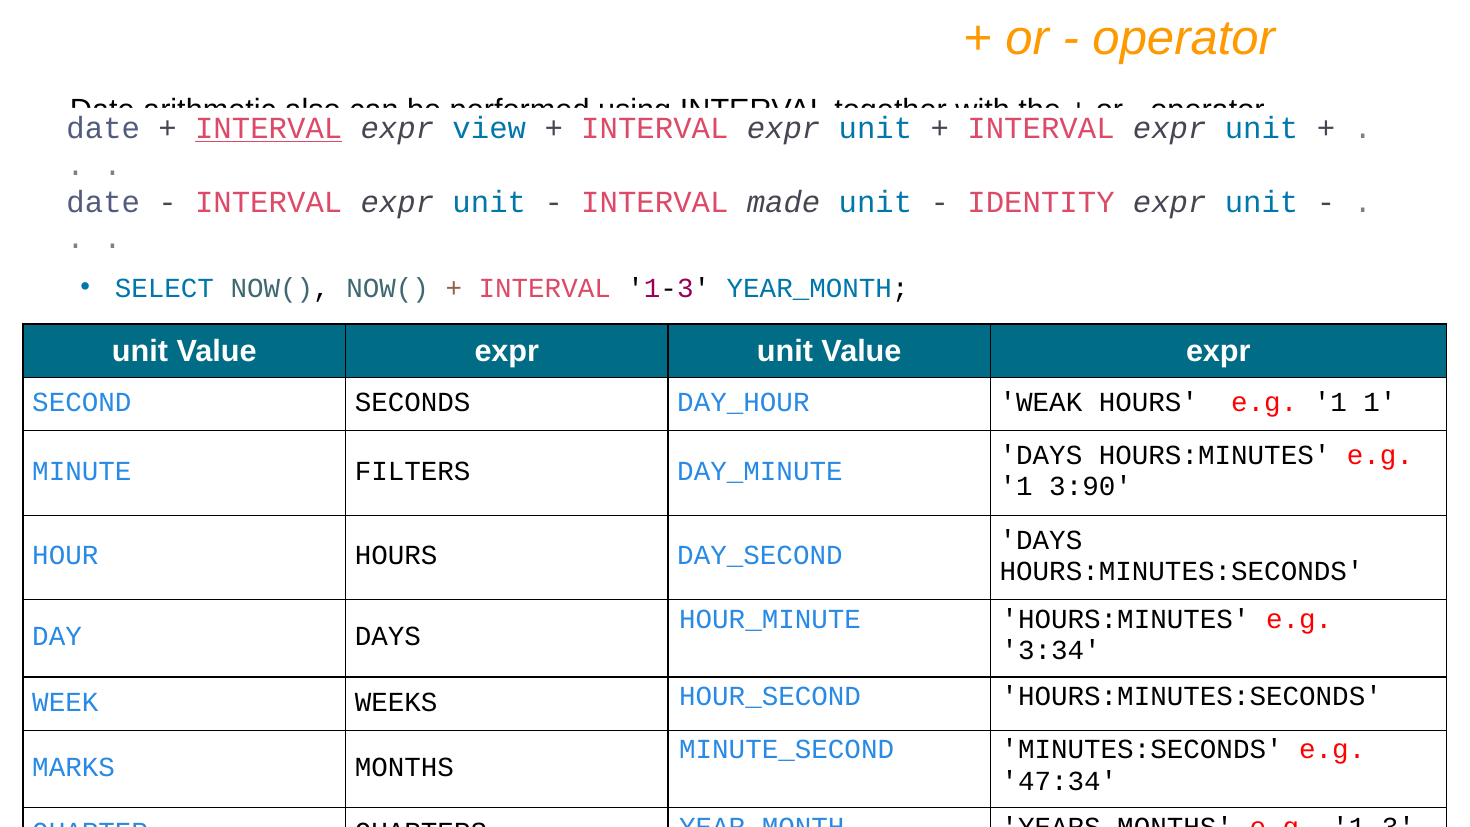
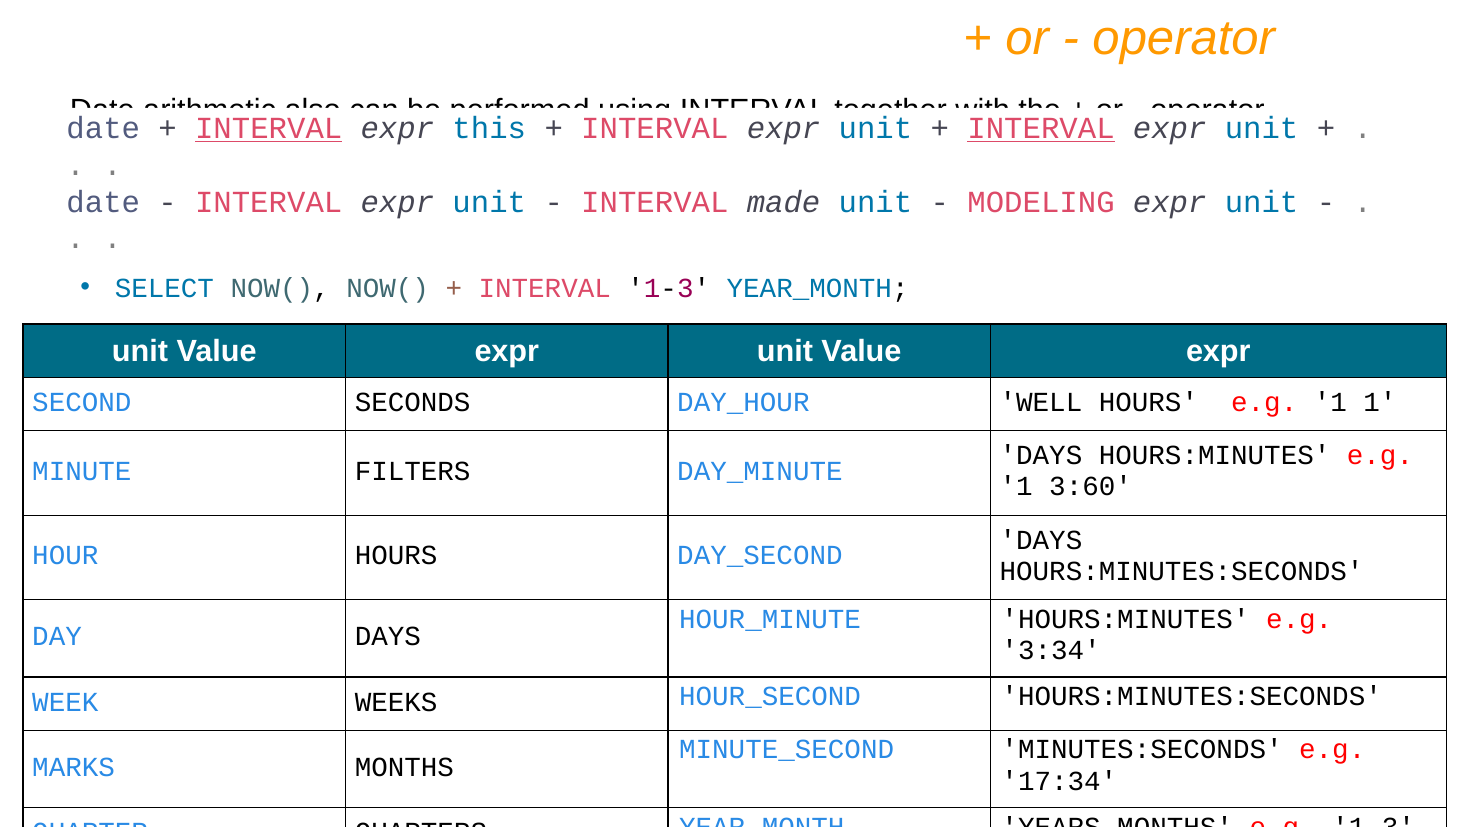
view: view -> this
INTERVAL at (1041, 128) underline: none -> present
IDENTITY: IDENTITY -> MODELING
WEAK: WEAK -> WELL
3:90: 3:90 -> 3:60
47:34: 47:34 -> 17:34
